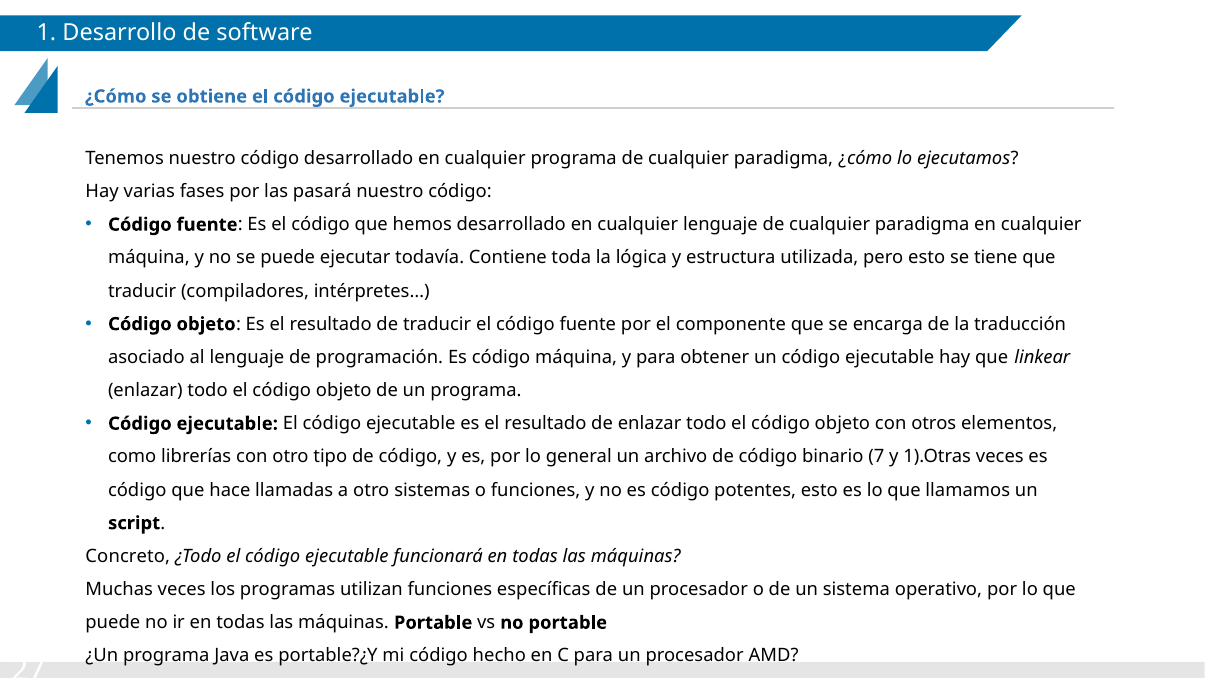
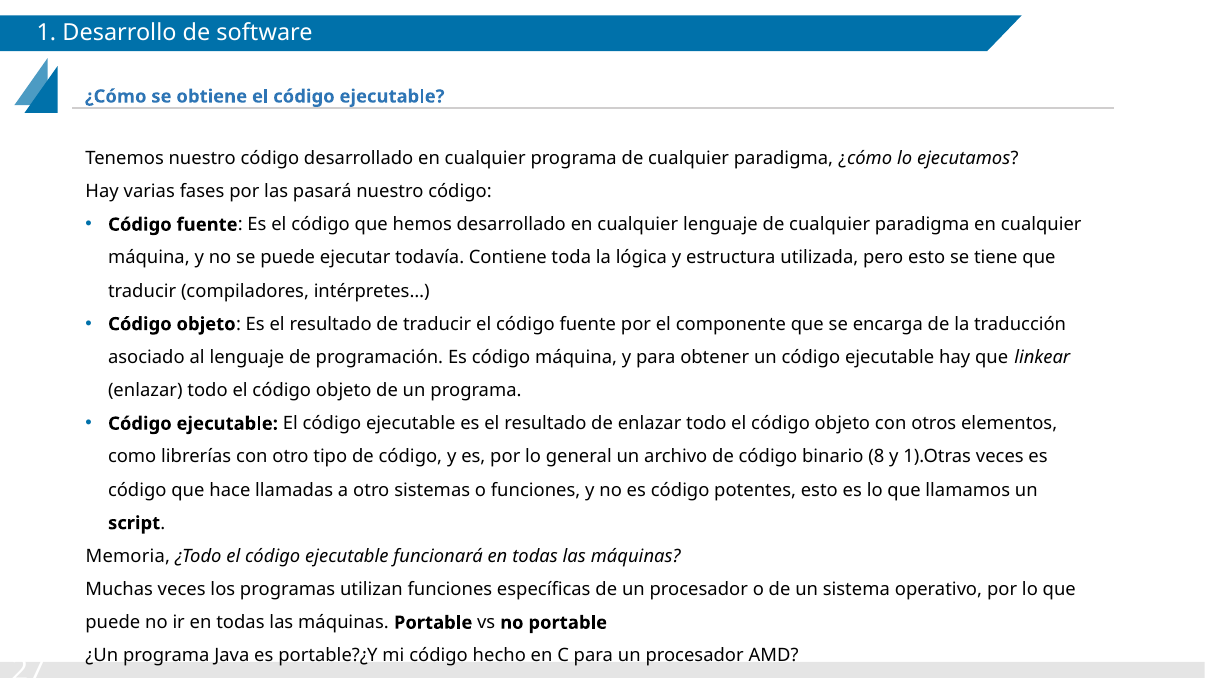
7: 7 -> 8
Concreto: Concreto -> Memoria
